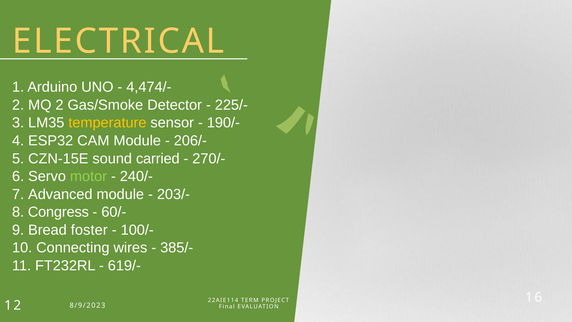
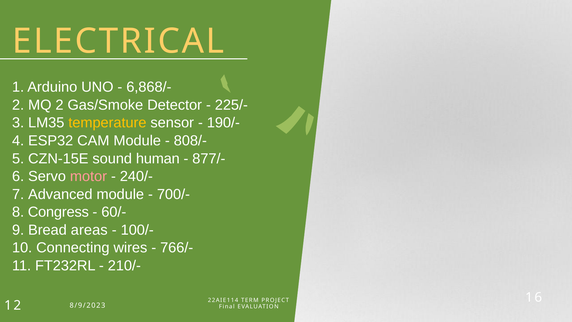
4,474/-: 4,474/- -> 6,868/-
206/-: 206/- -> 808/-
carried: carried -> human
270/-: 270/- -> 877/-
motor colour: light green -> pink
203/-: 203/- -> 700/-
foster: foster -> areas
385/-: 385/- -> 766/-
619/-: 619/- -> 210/-
